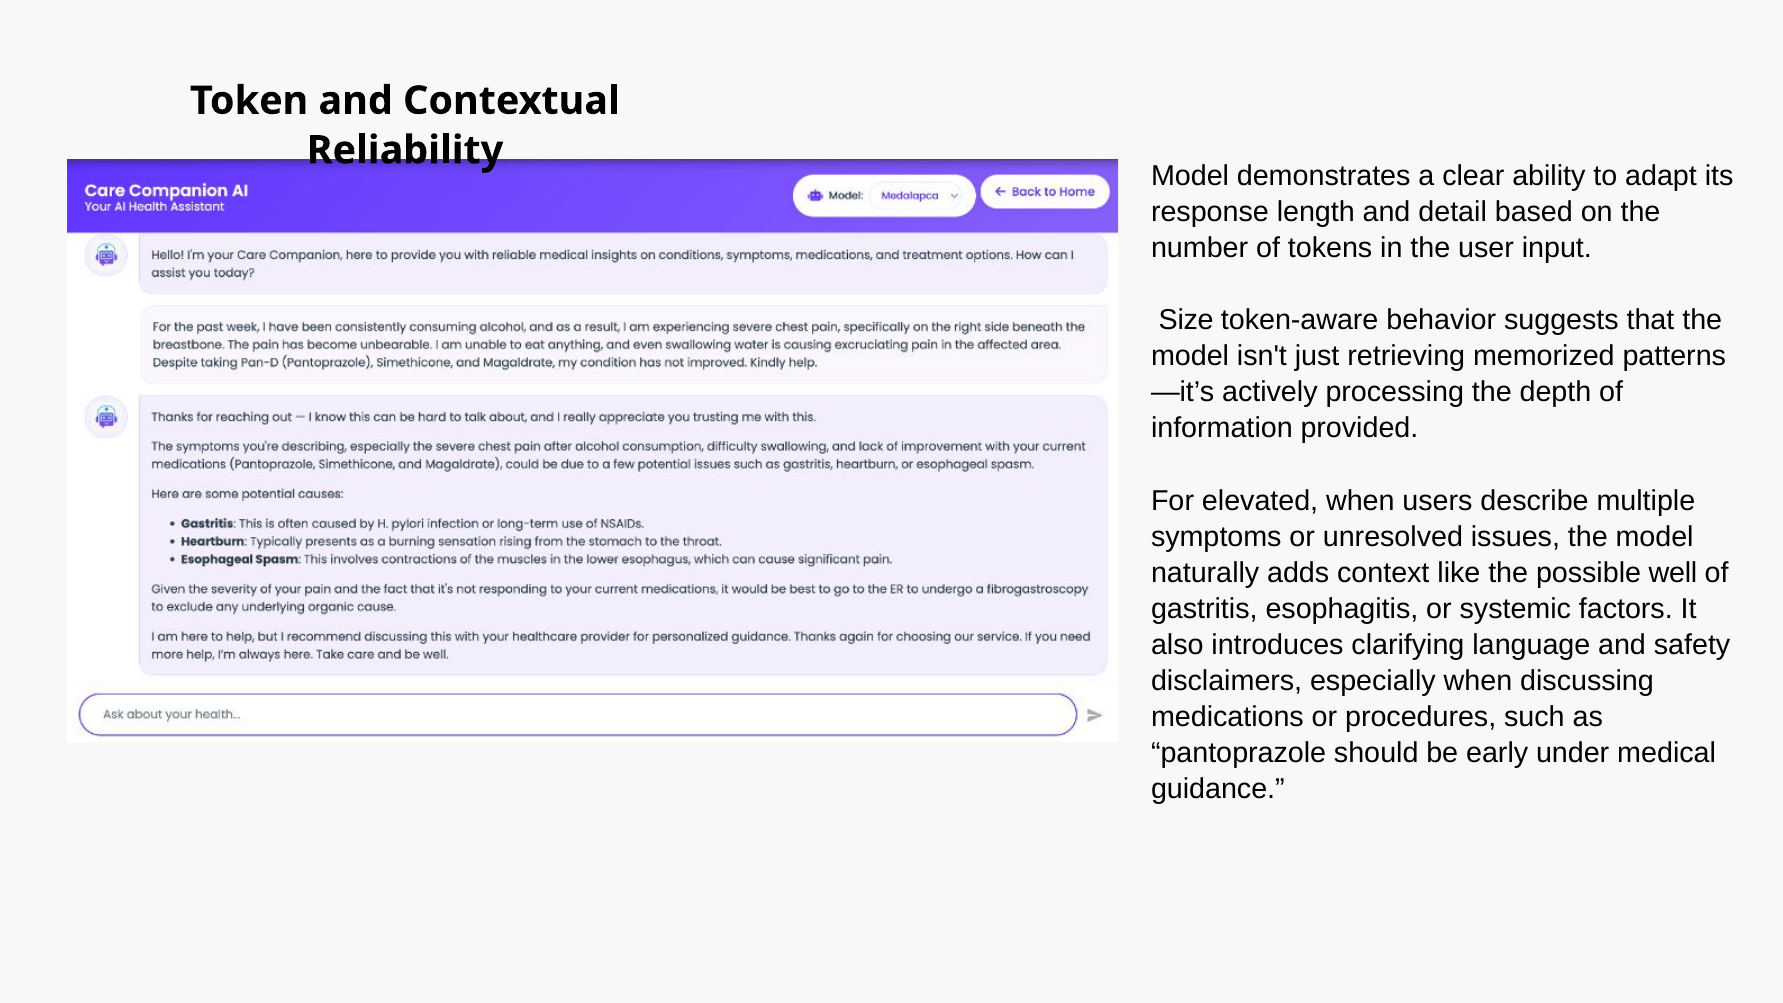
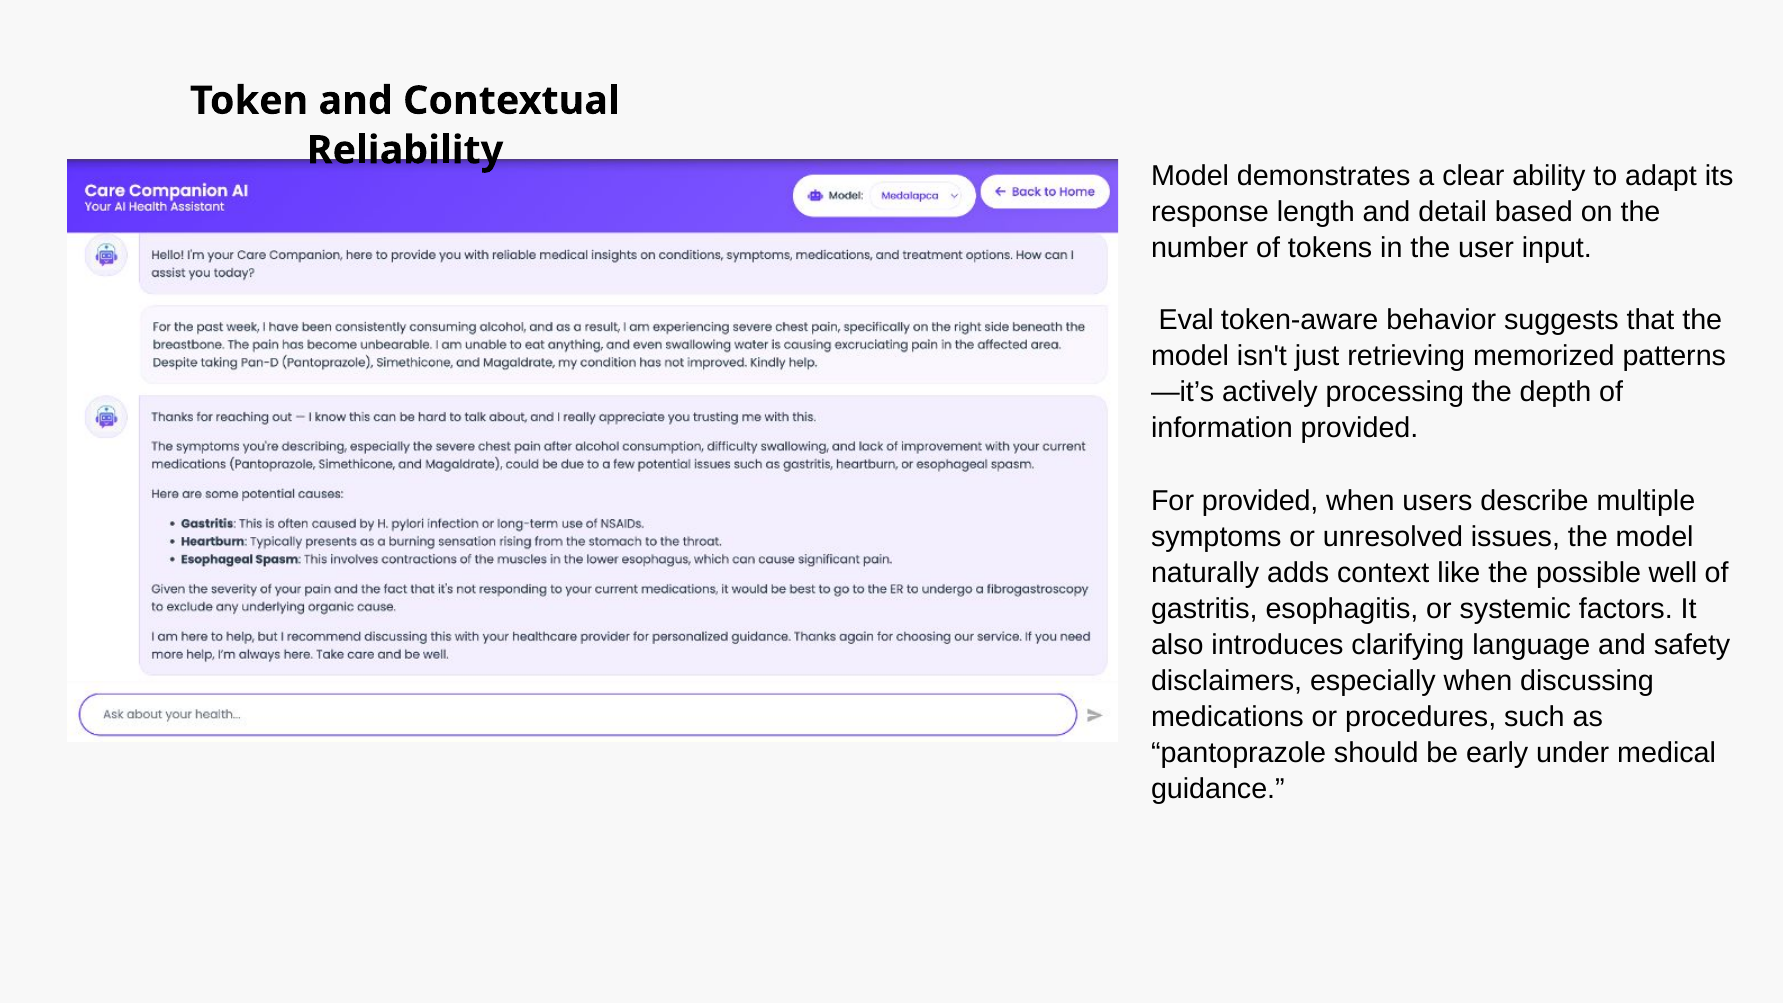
Size: Size -> Eval
For elevated: elevated -> provided
